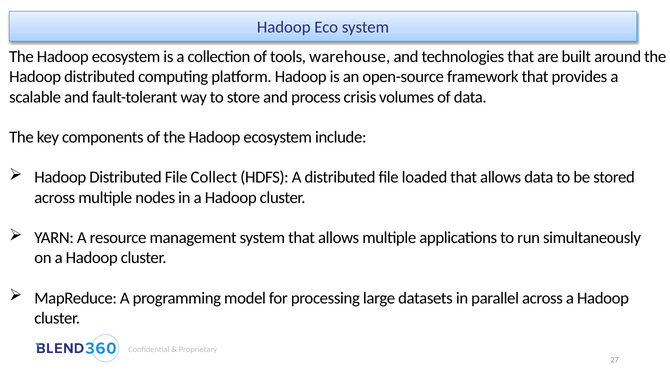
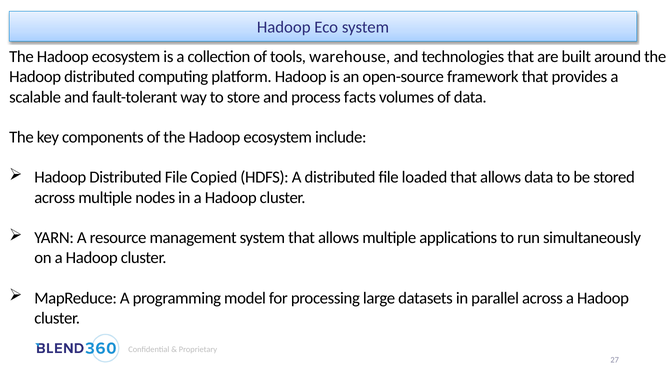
crisis: crisis -> facts
Collect: Collect -> Copied
